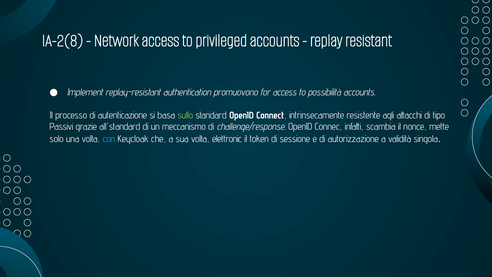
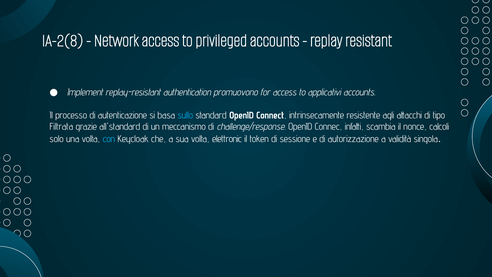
possibilità: possibilità -> applicativi
sullo colour: light green -> light blue
Passivi: Passivi -> Filtrata
mette: mette -> calcoli
